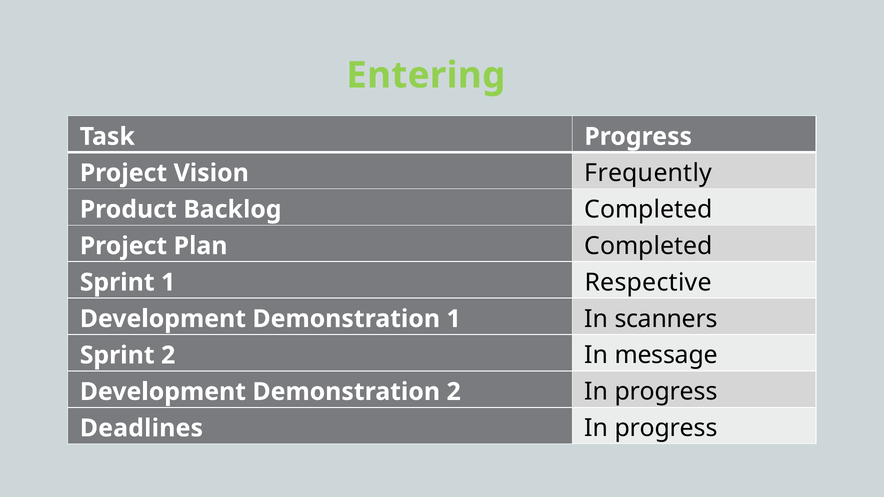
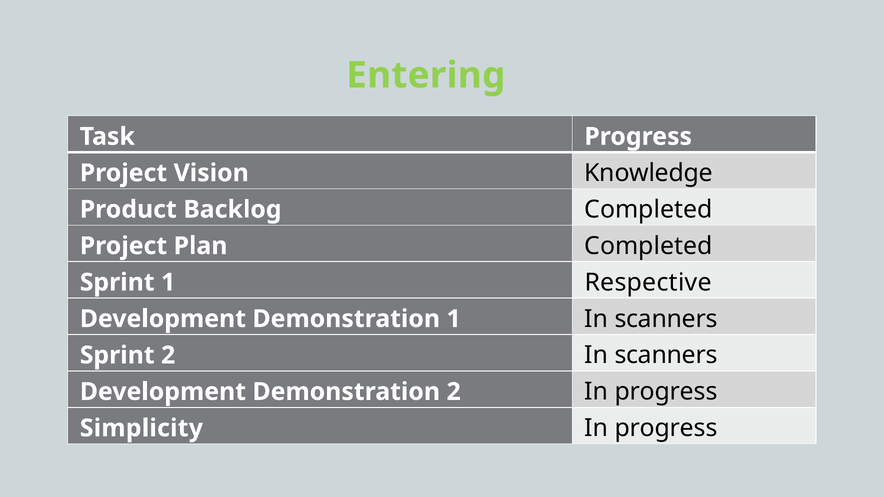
Frequently: Frequently -> Knowledge
message at (666, 355): message -> scanners
Deadlines: Deadlines -> Simplicity
